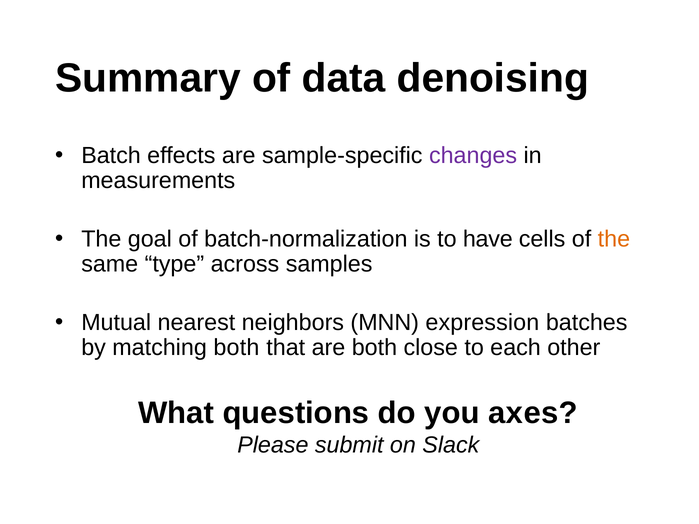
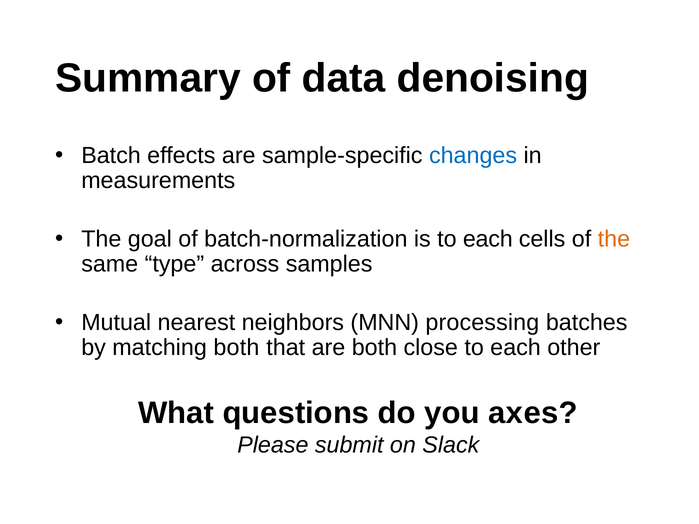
changes colour: purple -> blue
is to have: have -> each
expression: expression -> processing
